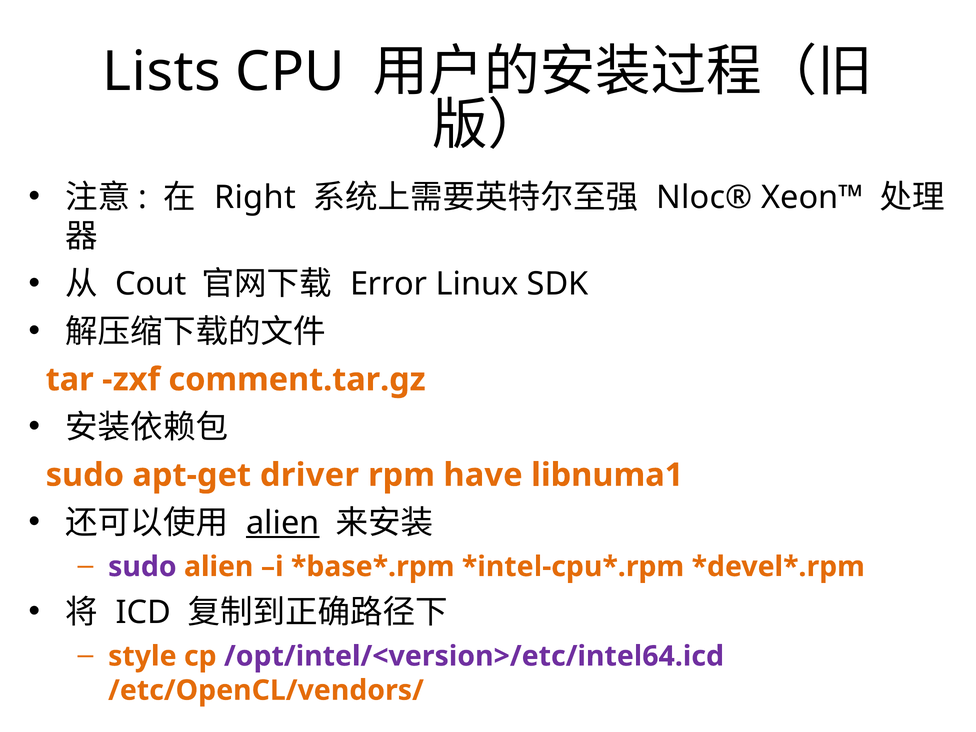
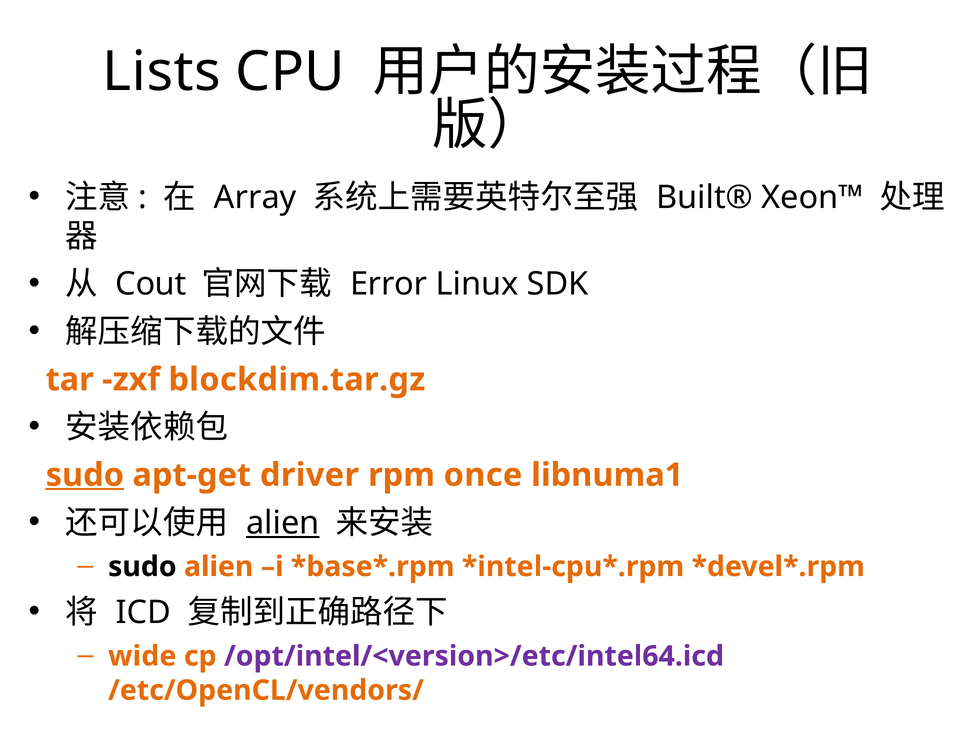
Right: Right -> Array
Nloc®: Nloc® -> Built®
comment.tar.gz: comment.tar.gz -> blockdim.tar.gz
sudo at (85, 475) underline: none -> present
have: have -> once
sudo at (142, 567) colour: purple -> black
style: style -> wide
